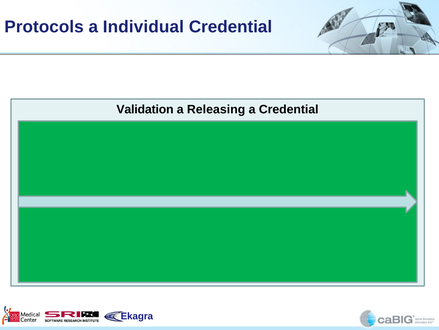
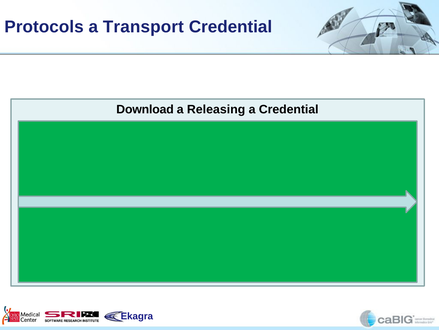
Individual: Individual -> Transport
Validation: Validation -> Download
